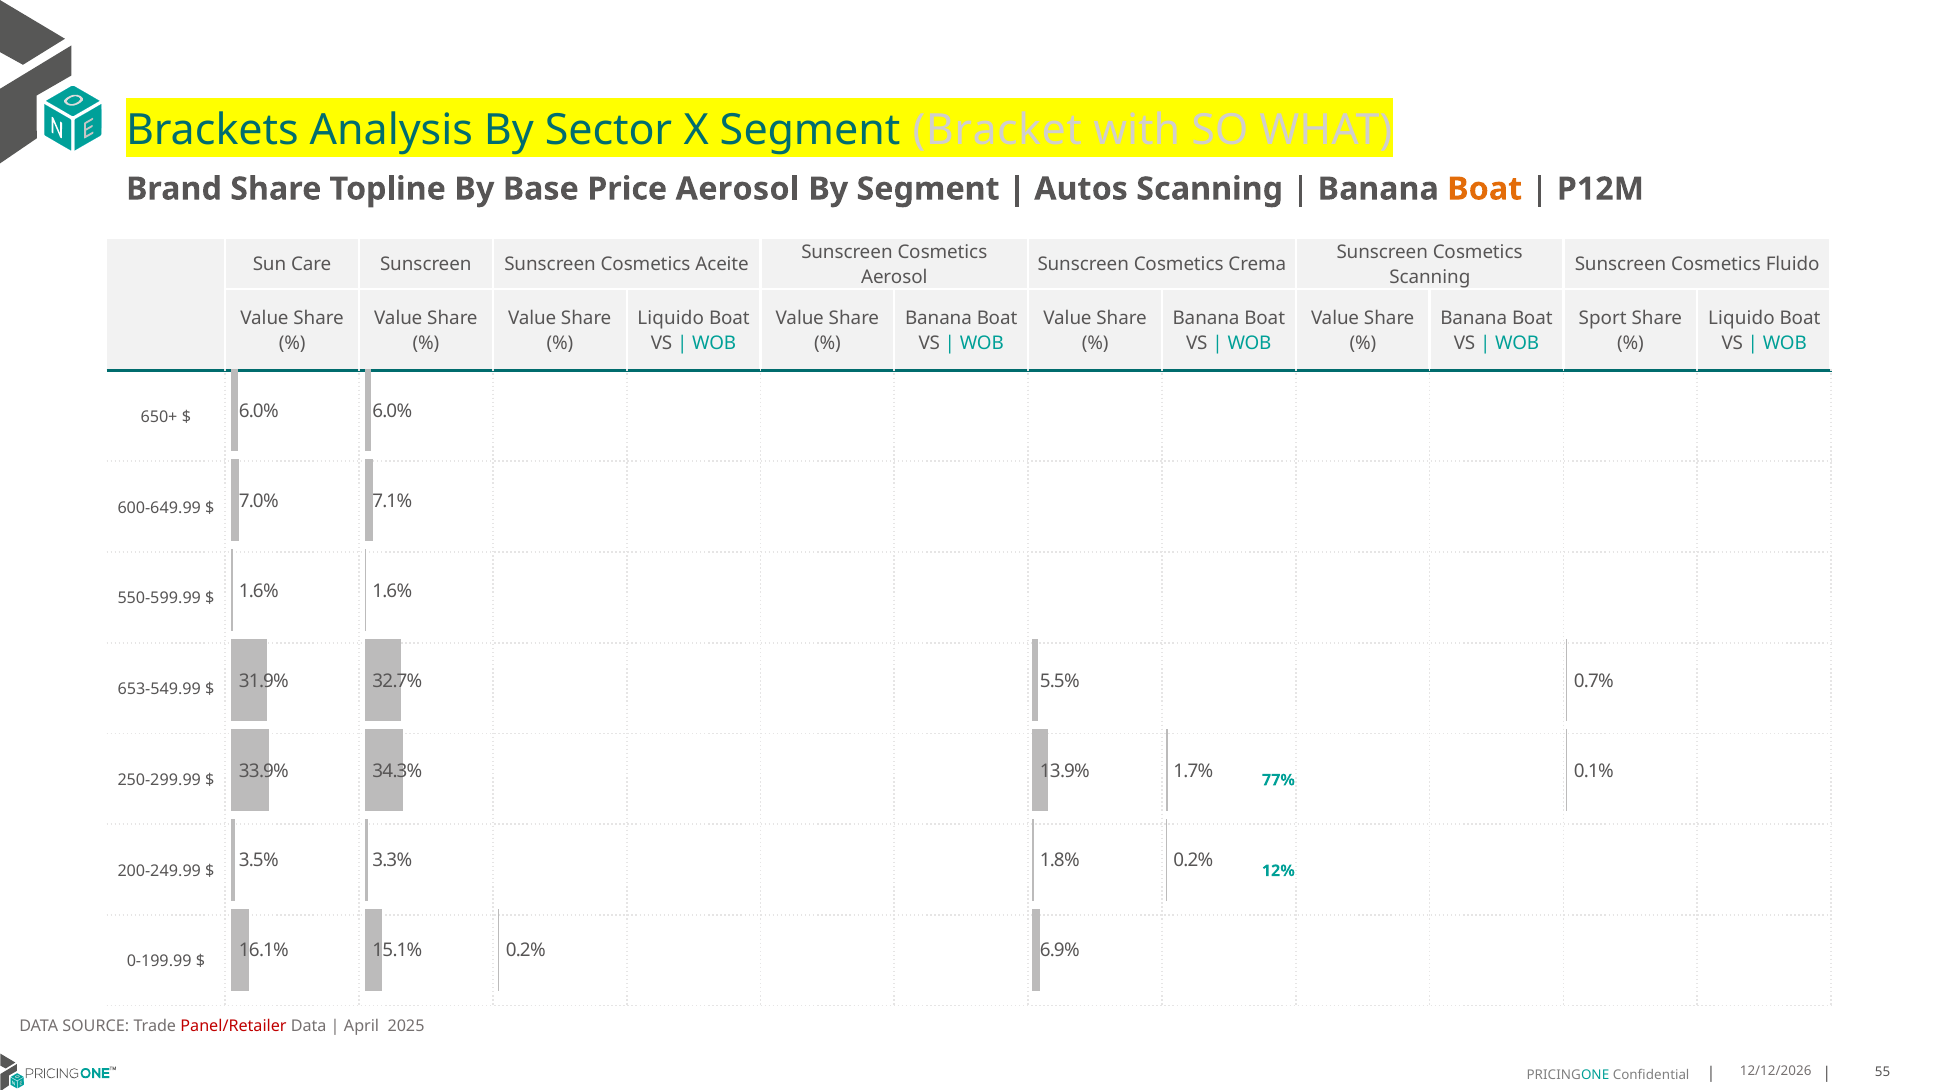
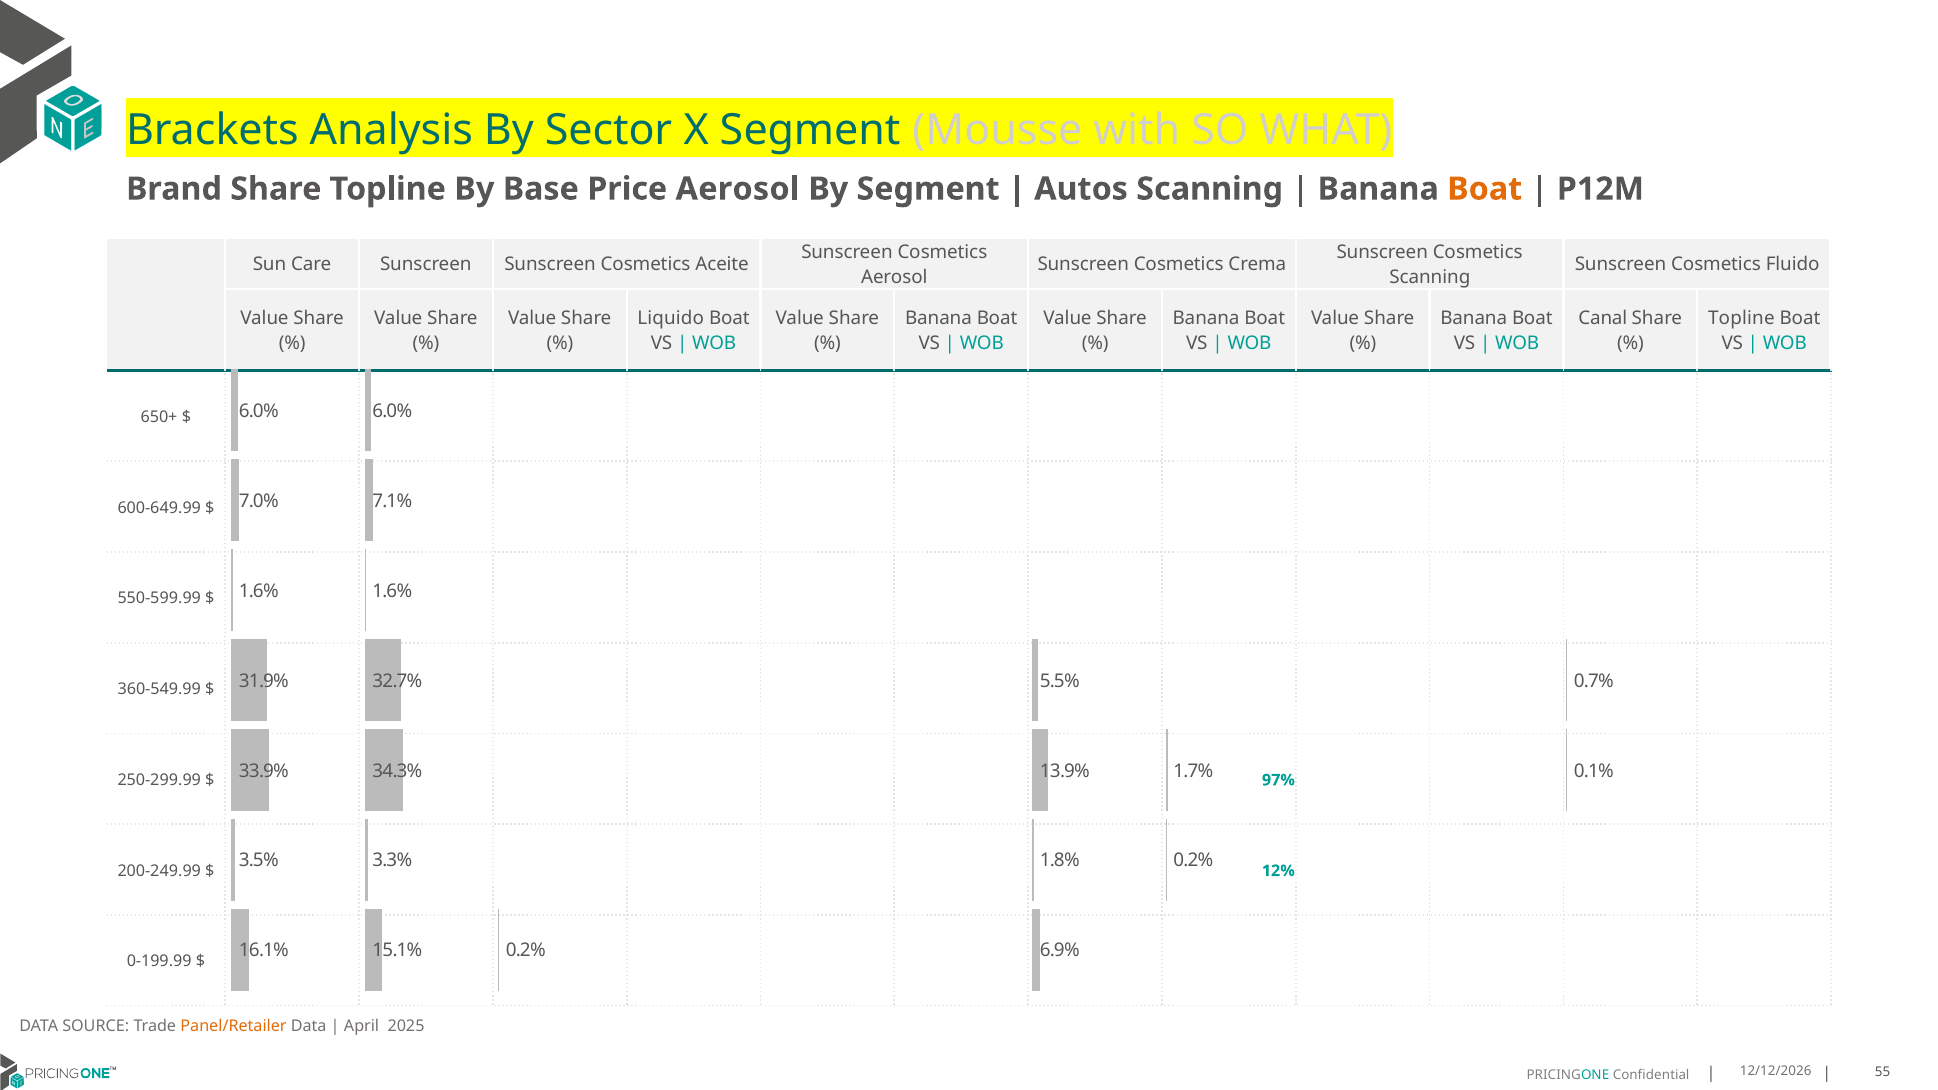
Bracket: Bracket -> Mousse
Sport: Sport -> Canal
Liquido at (1741, 318): Liquido -> Topline
653-549.99: 653-549.99 -> 360-549.99
77%: 77% -> 97%
Panel/Retailer colour: red -> orange
